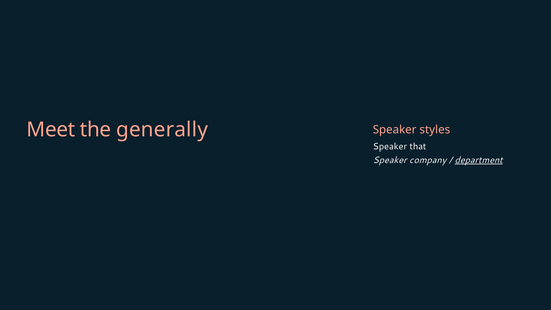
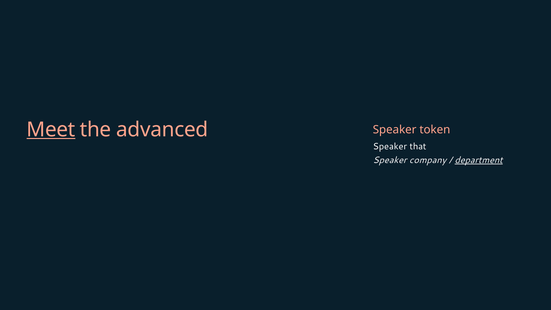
Meet underline: none -> present
generally: generally -> advanced
styles: styles -> token
